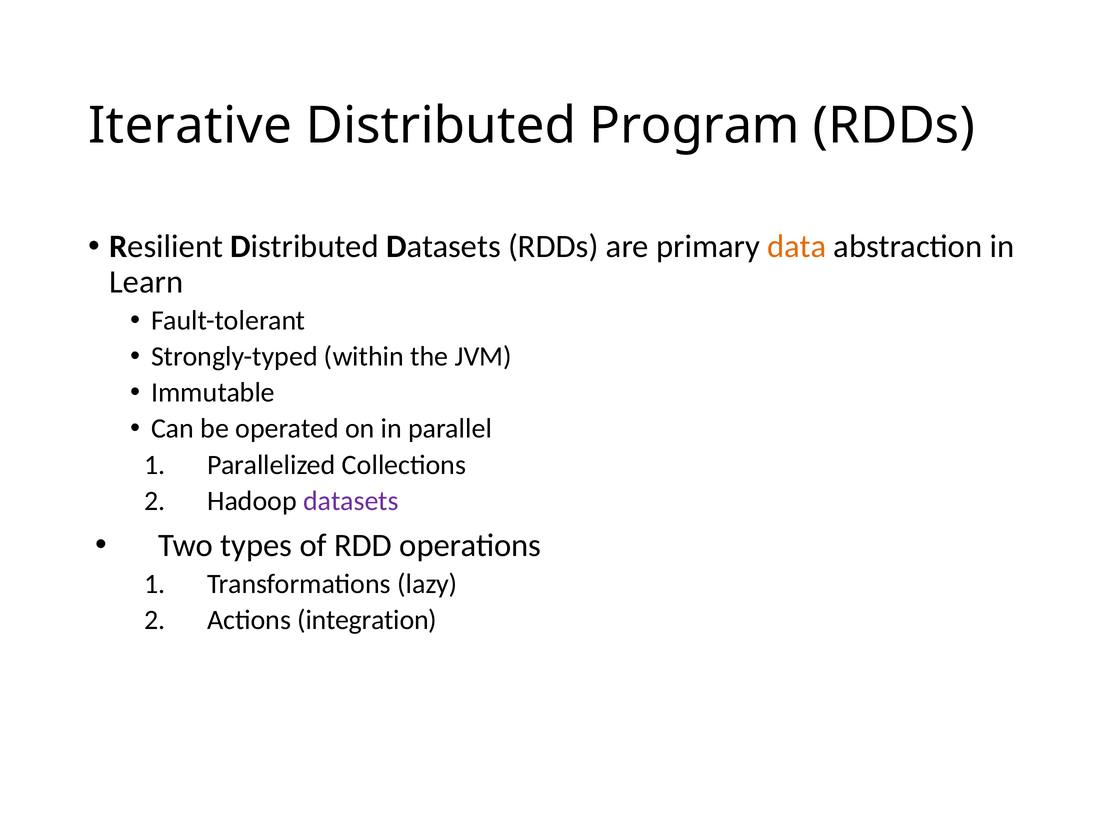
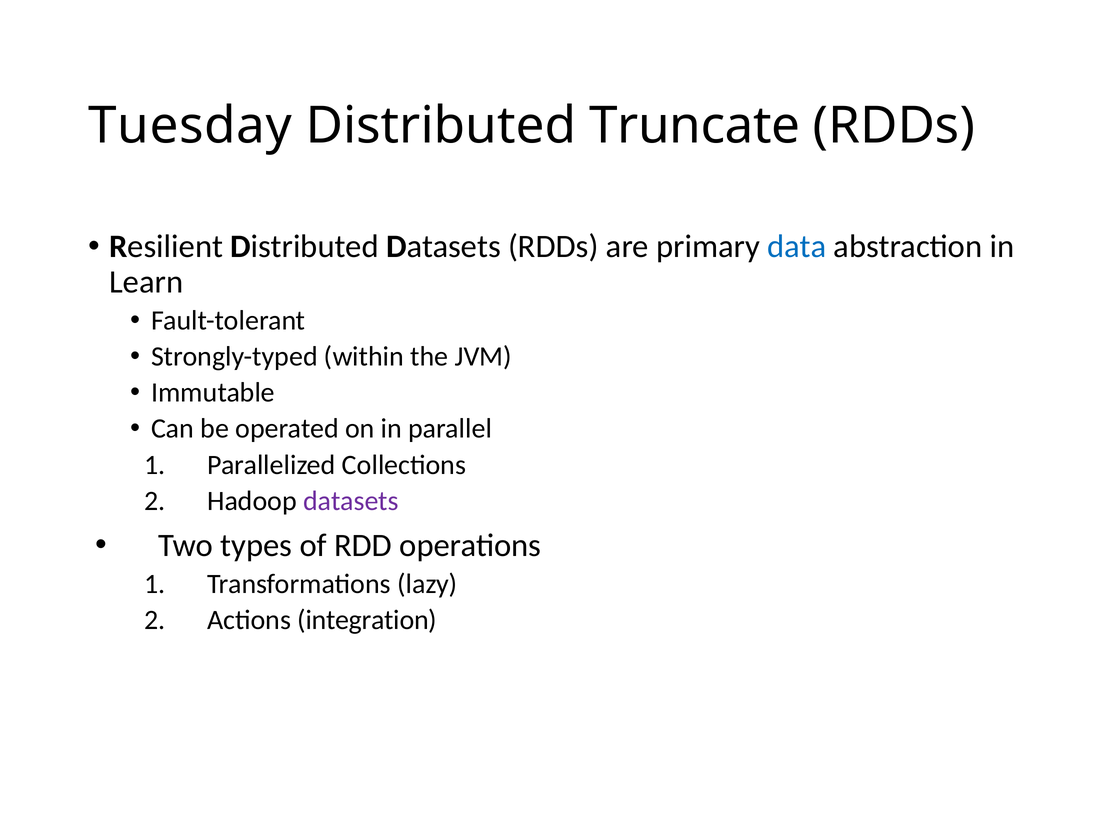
Iterative: Iterative -> Tuesday
Program: Program -> Truncate
data colour: orange -> blue
